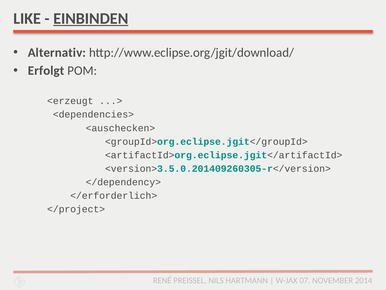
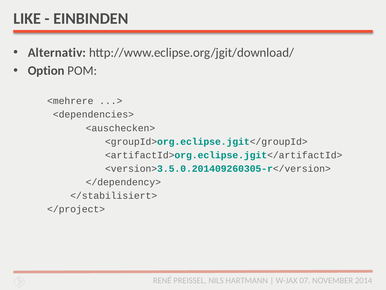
EINBINDEN underline: present -> none
Erfolgt: Erfolgt -> Option
<erzeugt: <erzeugt -> <mehrere
</erforderlich>: </erforderlich> -> </stabilisiert>
